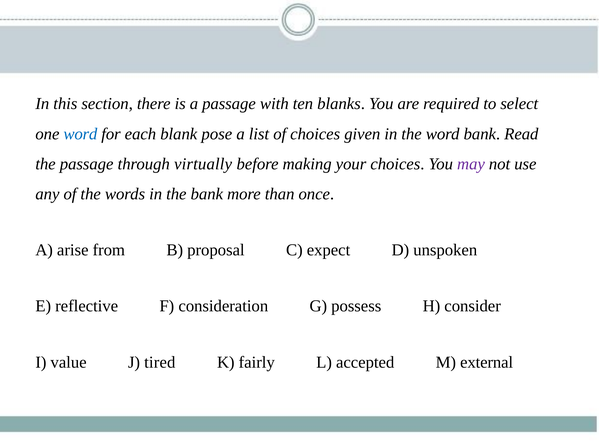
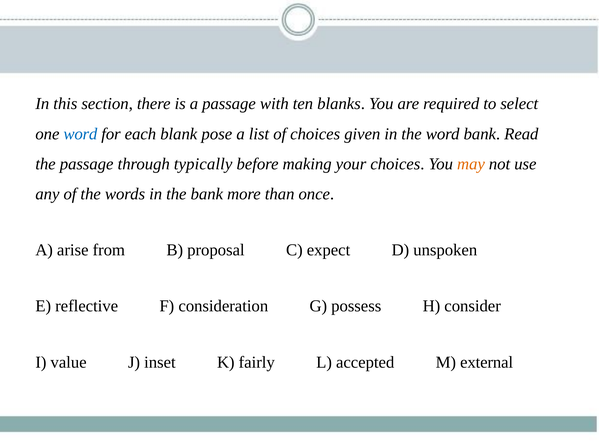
virtually: virtually -> typically
may colour: purple -> orange
tired: tired -> inset
